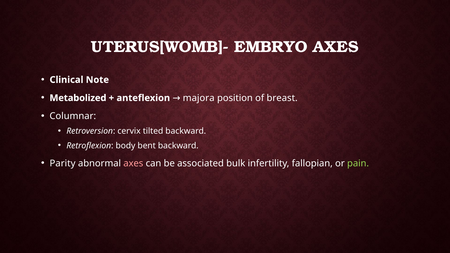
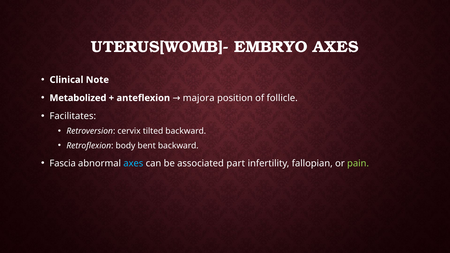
breast: breast -> follicle
Columnar: Columnar -> Facilitates
Parity: Parity -> Fascia
axes at (133, 163) colour: pink -> light blue
bulk: bulk -> part
